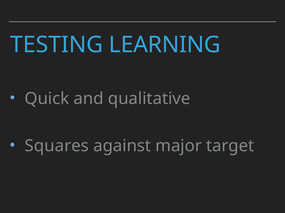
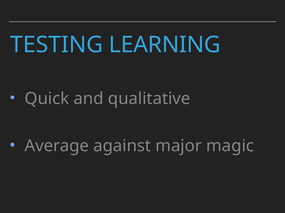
Squares: Squares -> Average
target: target -> magic
